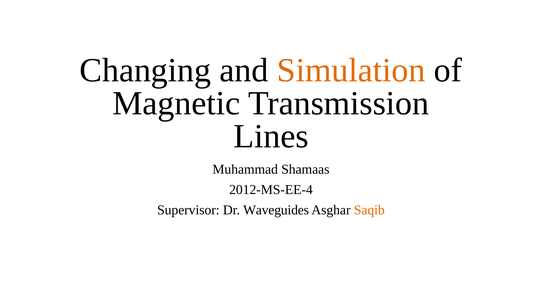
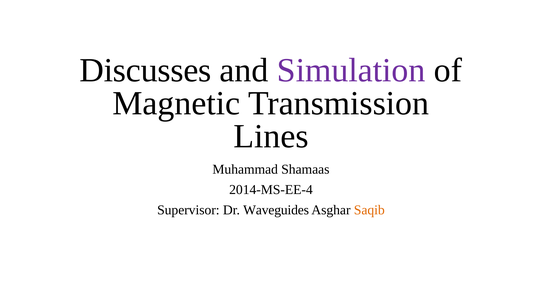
Changing: Changing -> Discusses
Simulation colour: orange -> purple
2012-MS-EE-4: 2012-MS-EE-4 -> 2014-MS-EE-4
